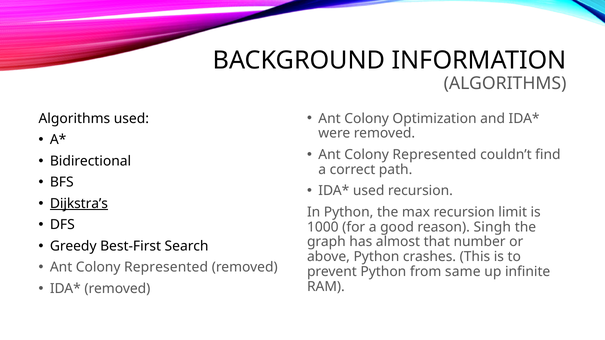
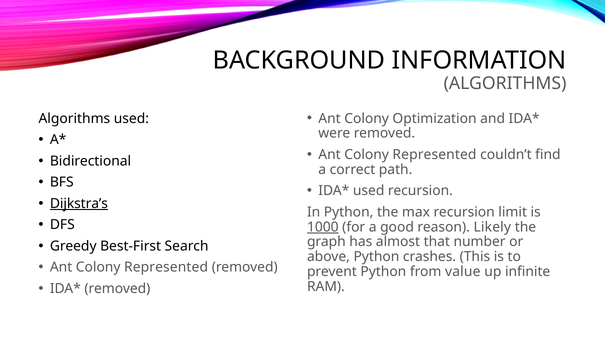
1000 underline: none -> present
Singh: Singh -> Likely
same: same -> value
